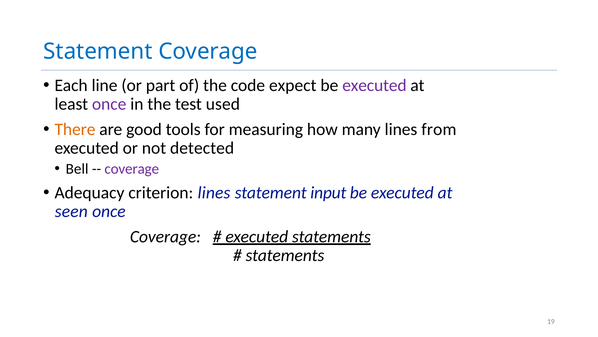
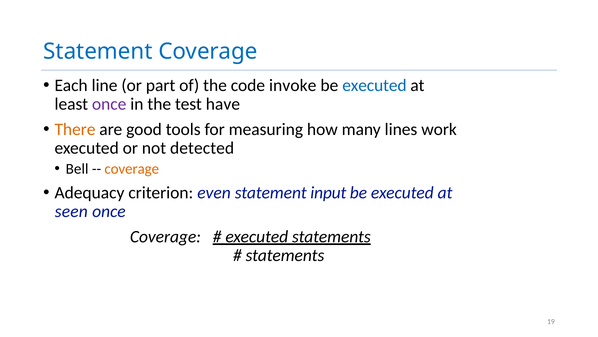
expect: expect -> invoke
executed at (374, 85) colour: purple -> blue
used: used -> have
from: from -> work
coverage at (132, 169) colour: purple -> orange
criterion lines: lines -> even
